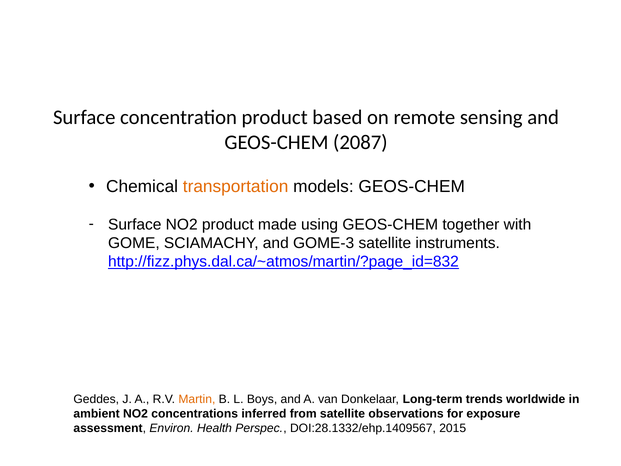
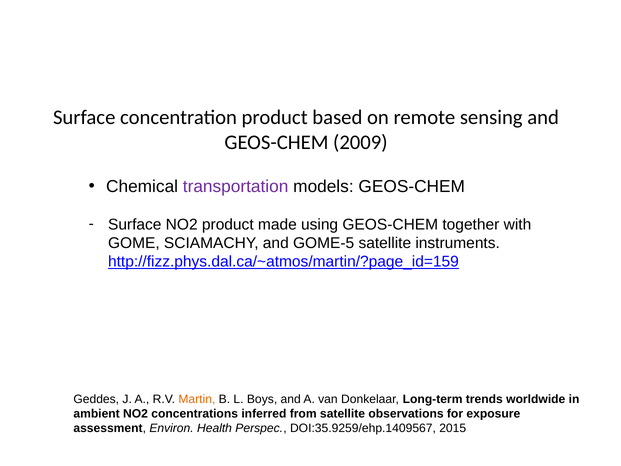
2087: 2087 -> 2009
transportation colour: orange -> purple
GOME-3: GOME-3 -> GOME-5
http://fizz.phys.dal.ca/~atmos/martin/?page_id=832: http://fizz.phys.dal.ca/~atmos/martin/?page_id=832 -> http://fizz.phys.dal.ca/~atmos/martin/?page_id=159
DOI:28.1332/ehp.1409567: DOI:28.1332/ehp.1409567 -> DOI:35.9259/ehp.1409567
